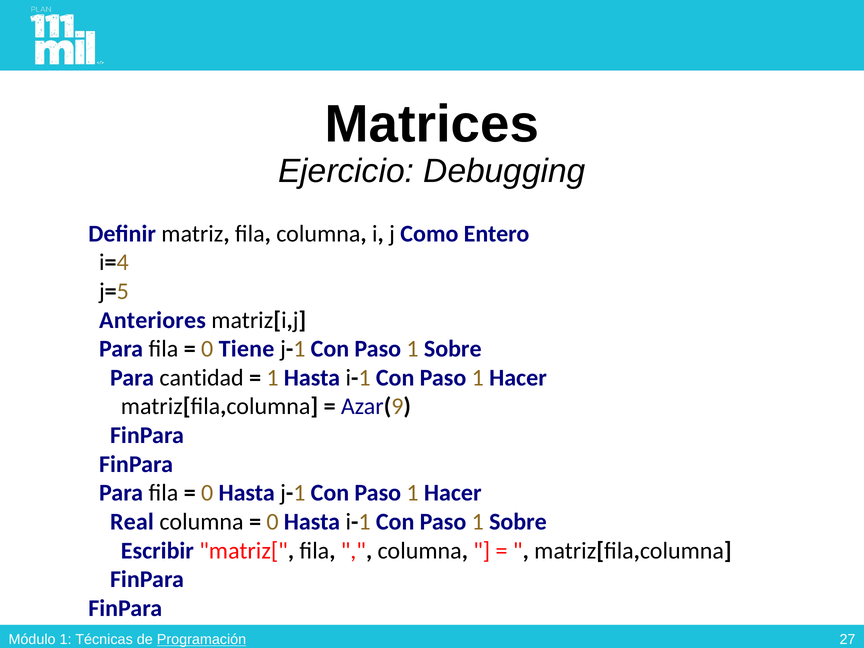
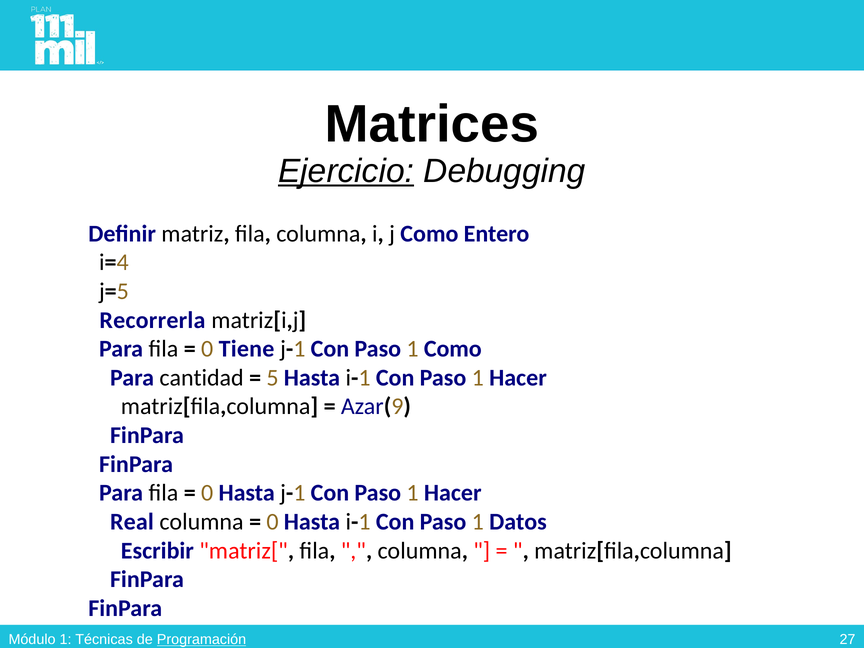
Ejercicio underline: none -> present
Anteriores: Anteriores -> Recorrerla
Sobre at (453, 349): Sobre -> Como
1 at (272, 378): 1 -> 5
Sobre at (518, 522): Sobre -> Datos
